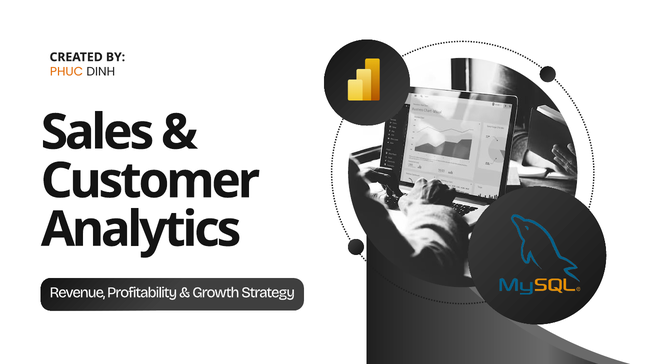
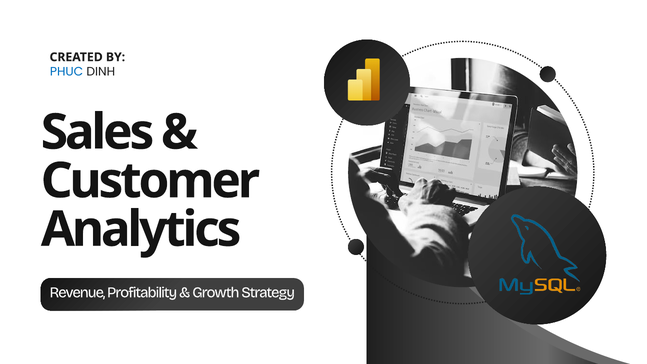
PHUC colour: orange -> blue
